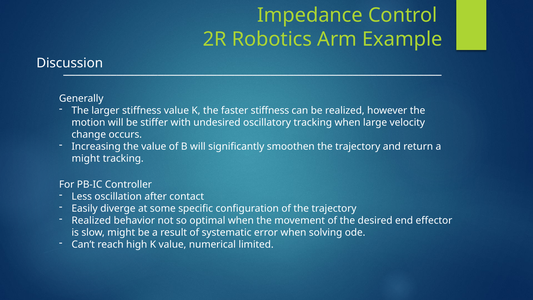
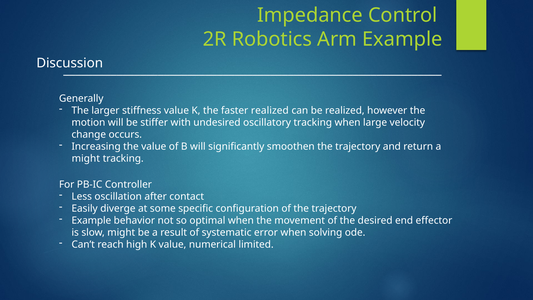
faster stiffness: stiffness -> realized
Realized at (91, 220): Realized -> Example
